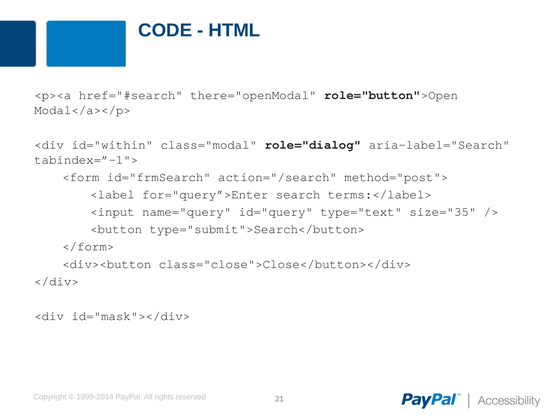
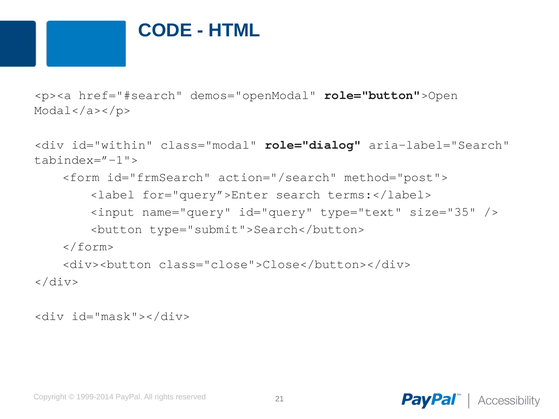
there="openModal: there="openModal -> demos="openModal
